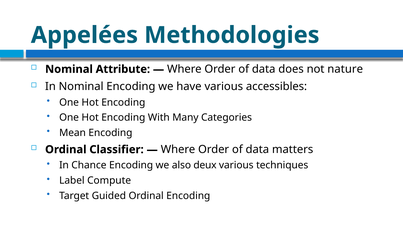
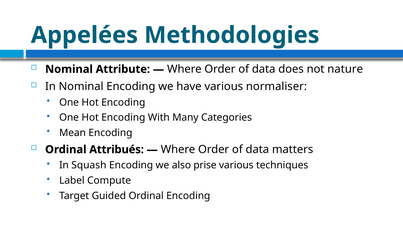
accessibles: accessibles -> normaliser
Classifier: Classifier -> Attribués
Chance: Chance -> Squash
deux: deux -> prise
